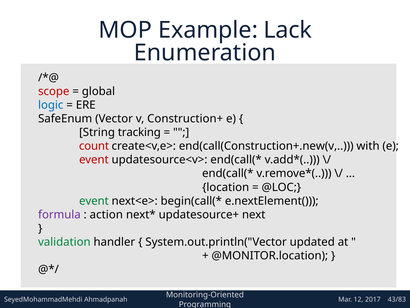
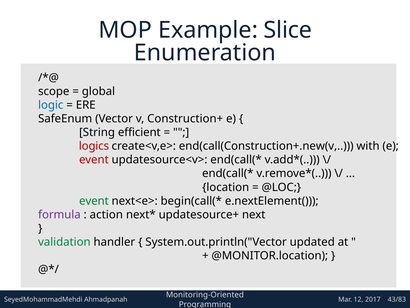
Lack: Lack -> Slice
scope colour: red -> black
tracking: tracking -> efficient
count: count -> logics
